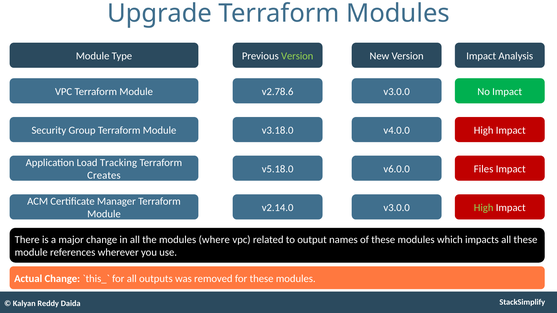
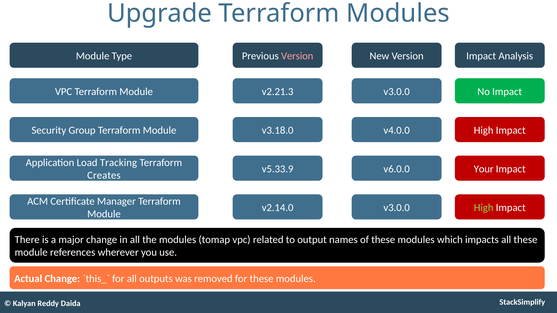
Version at (297, 56) colour: light green -> pink
v2.78.6: v2.78.6 -> v2.21.3
v5.18.0: v5.18.0 -> v5.33.9
Files: Files -> Your
where: where -> tomap
